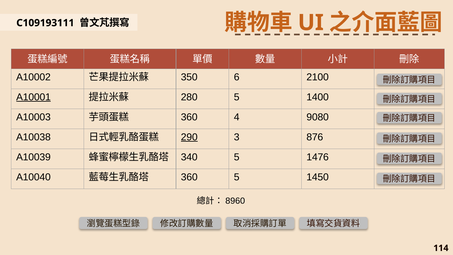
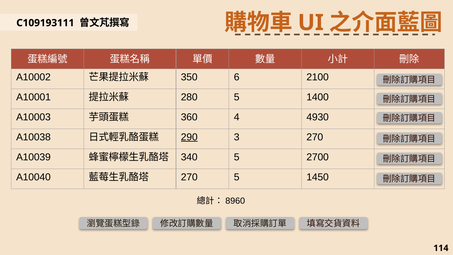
A10001 underline: present -> none
9080: 9080 -> 4930
3 876: 876 -> 270
1476: 1476 -> 2700
360 at (189, 177): 360 -> 270
